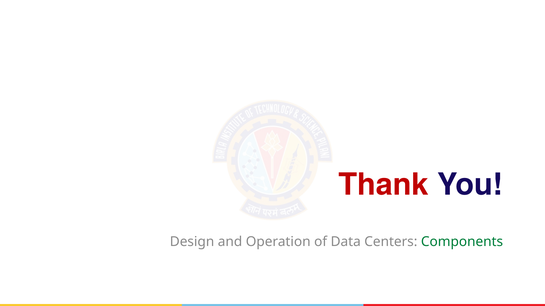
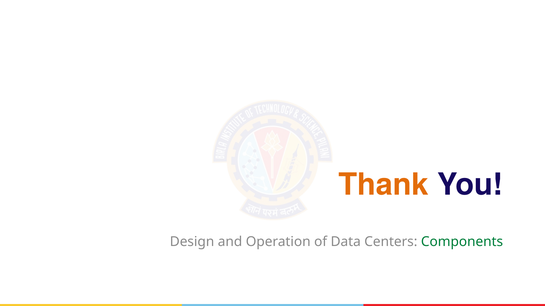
Thank colour: red -> orange
